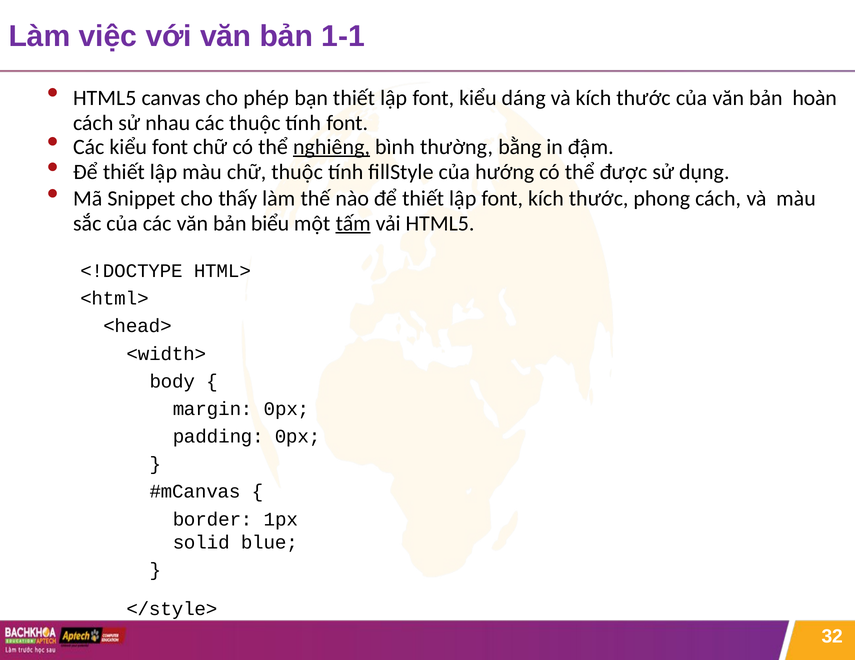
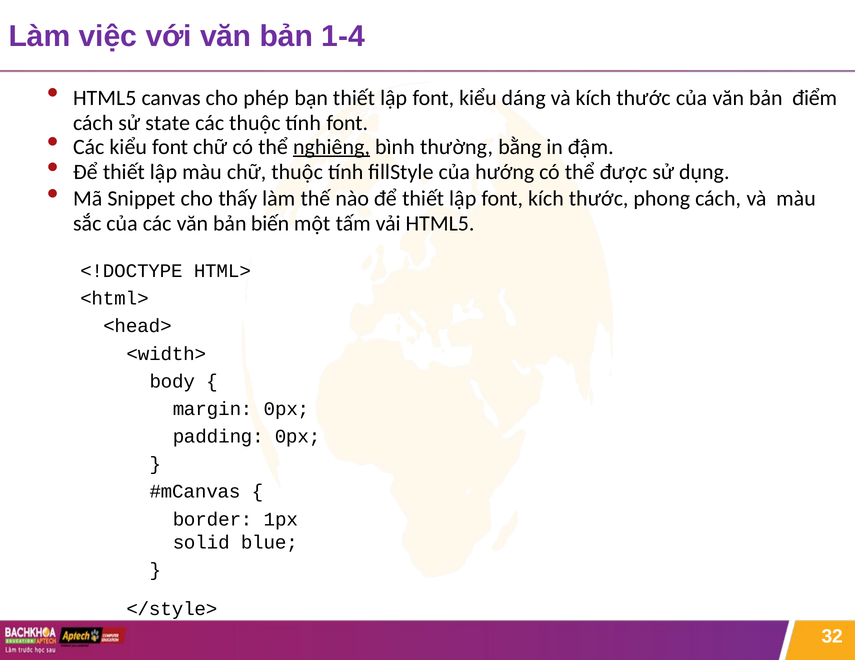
1-1: 1-1 -> 1-4
hoàn: hoàn -> điểm
nhau: nhau -> state
biểu: biểu -> biến
tấm underline: present -> none
